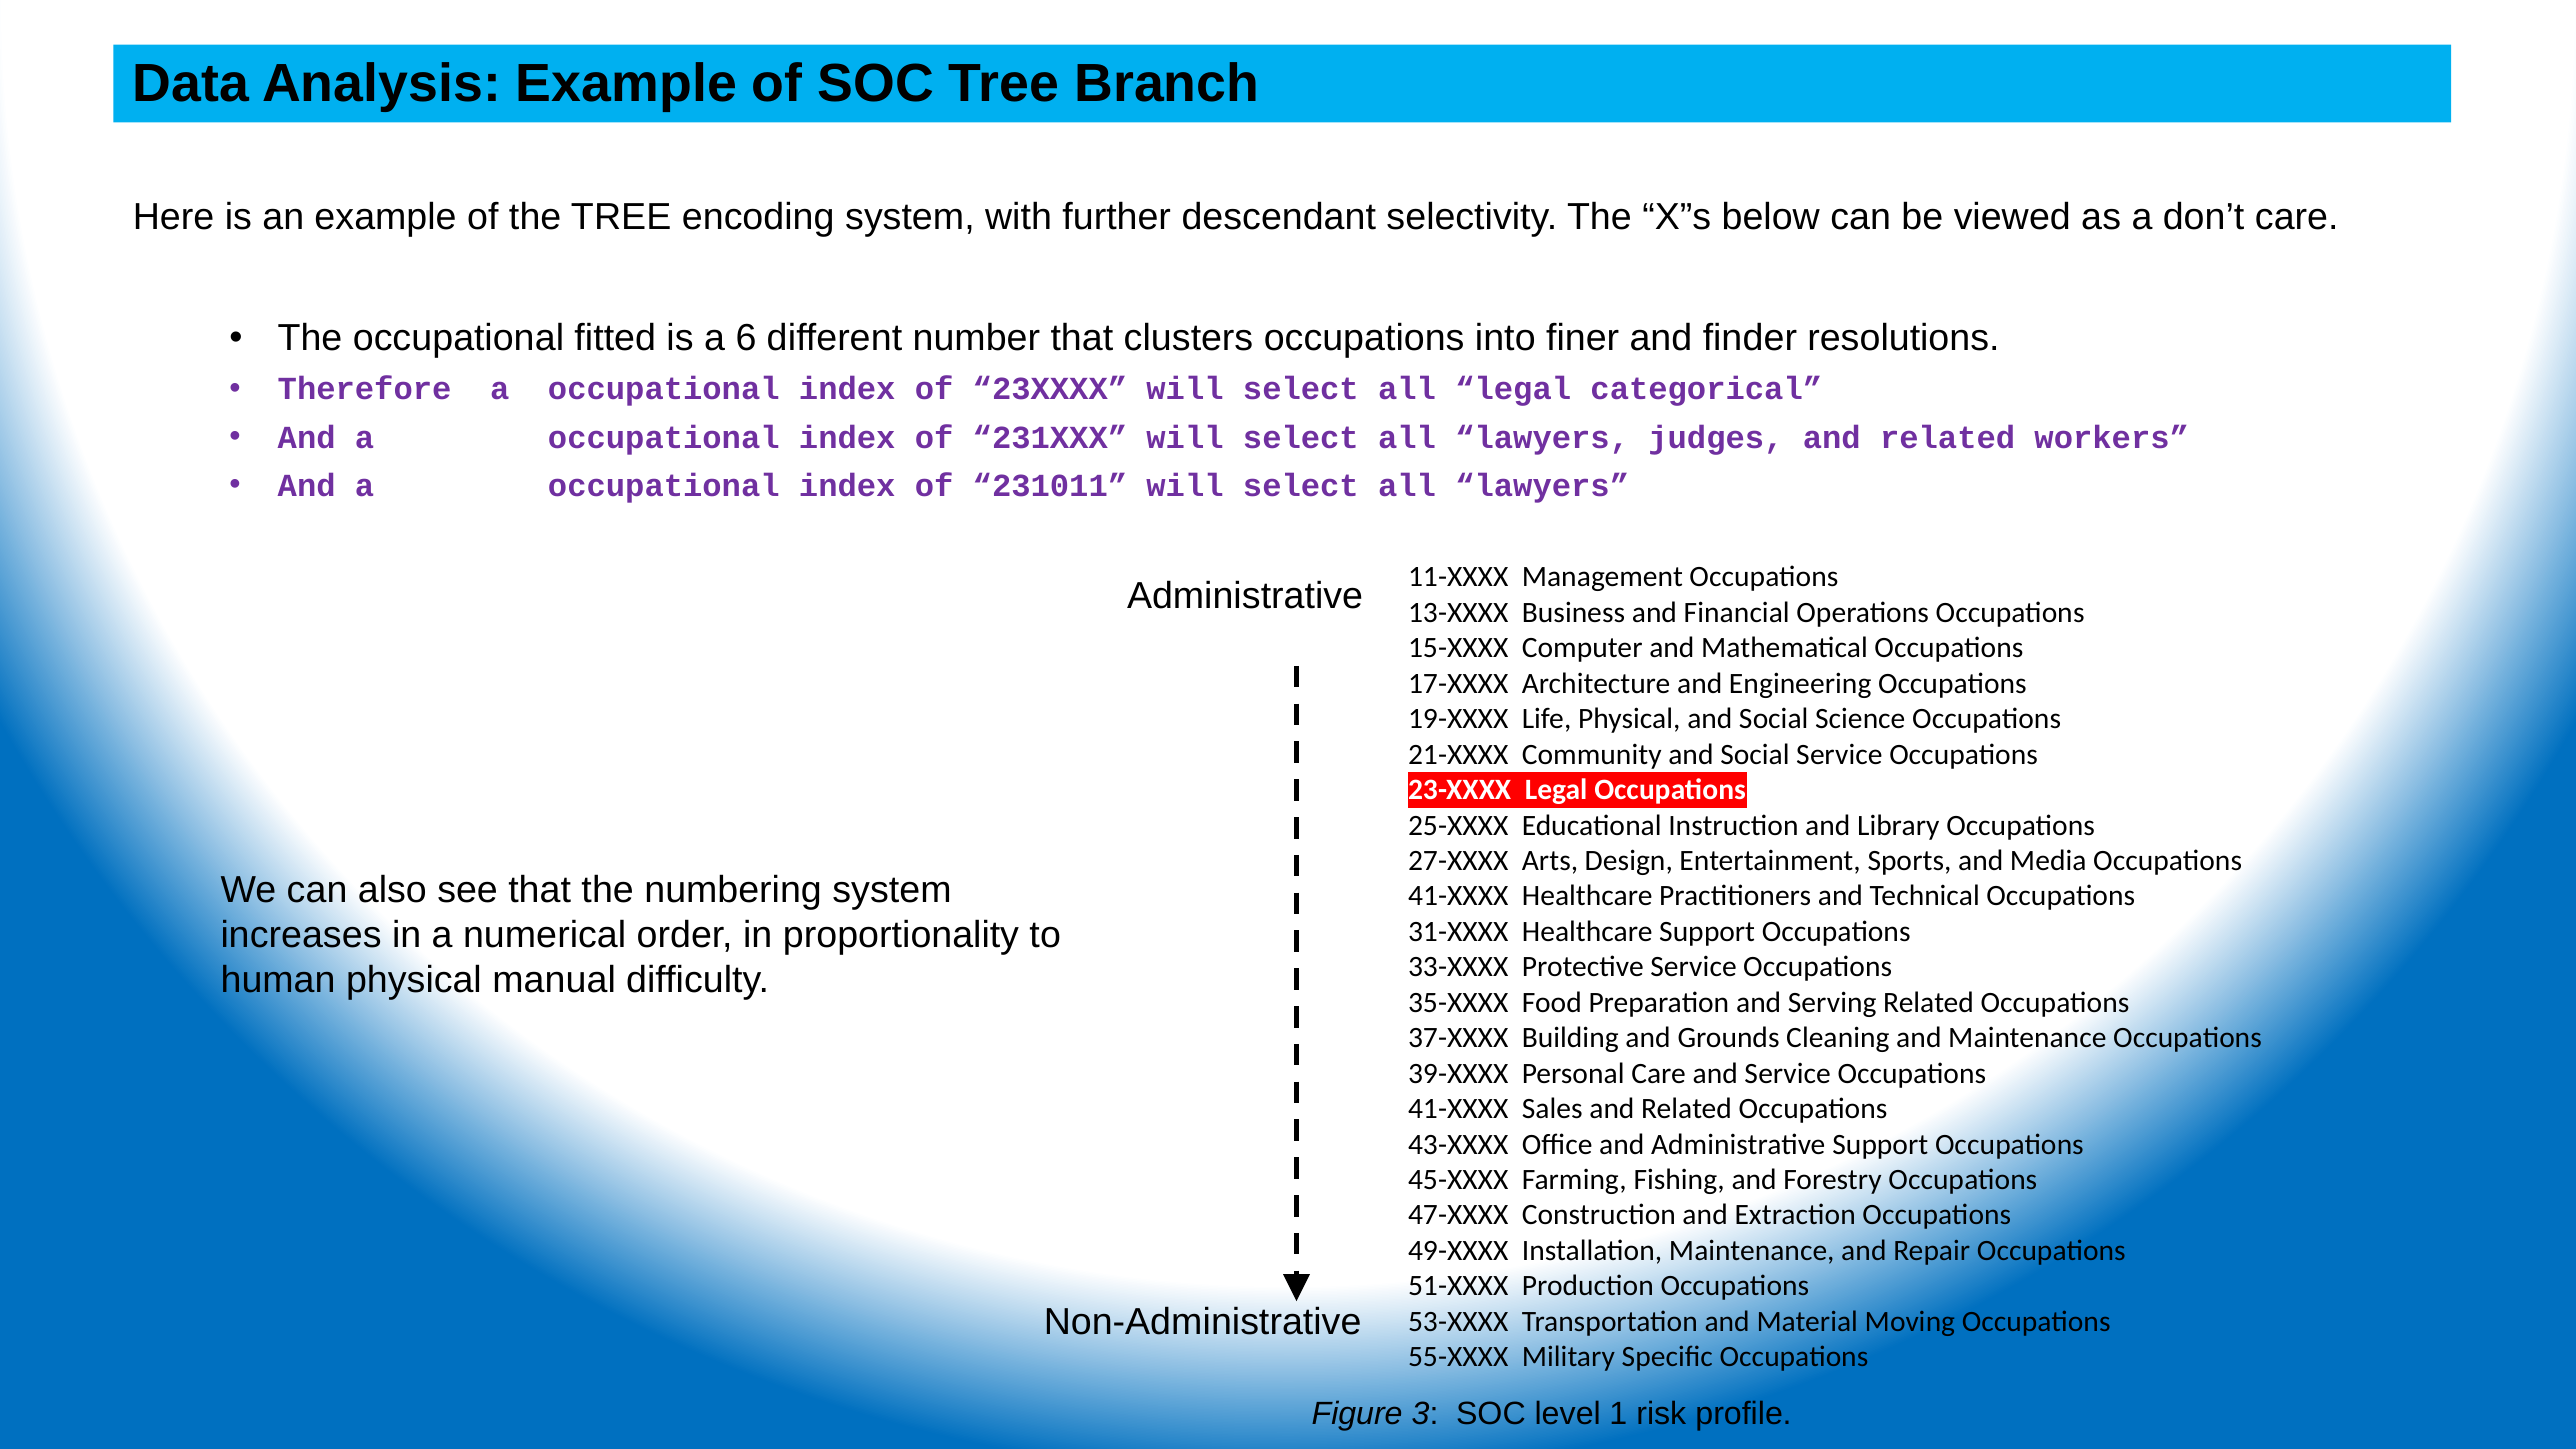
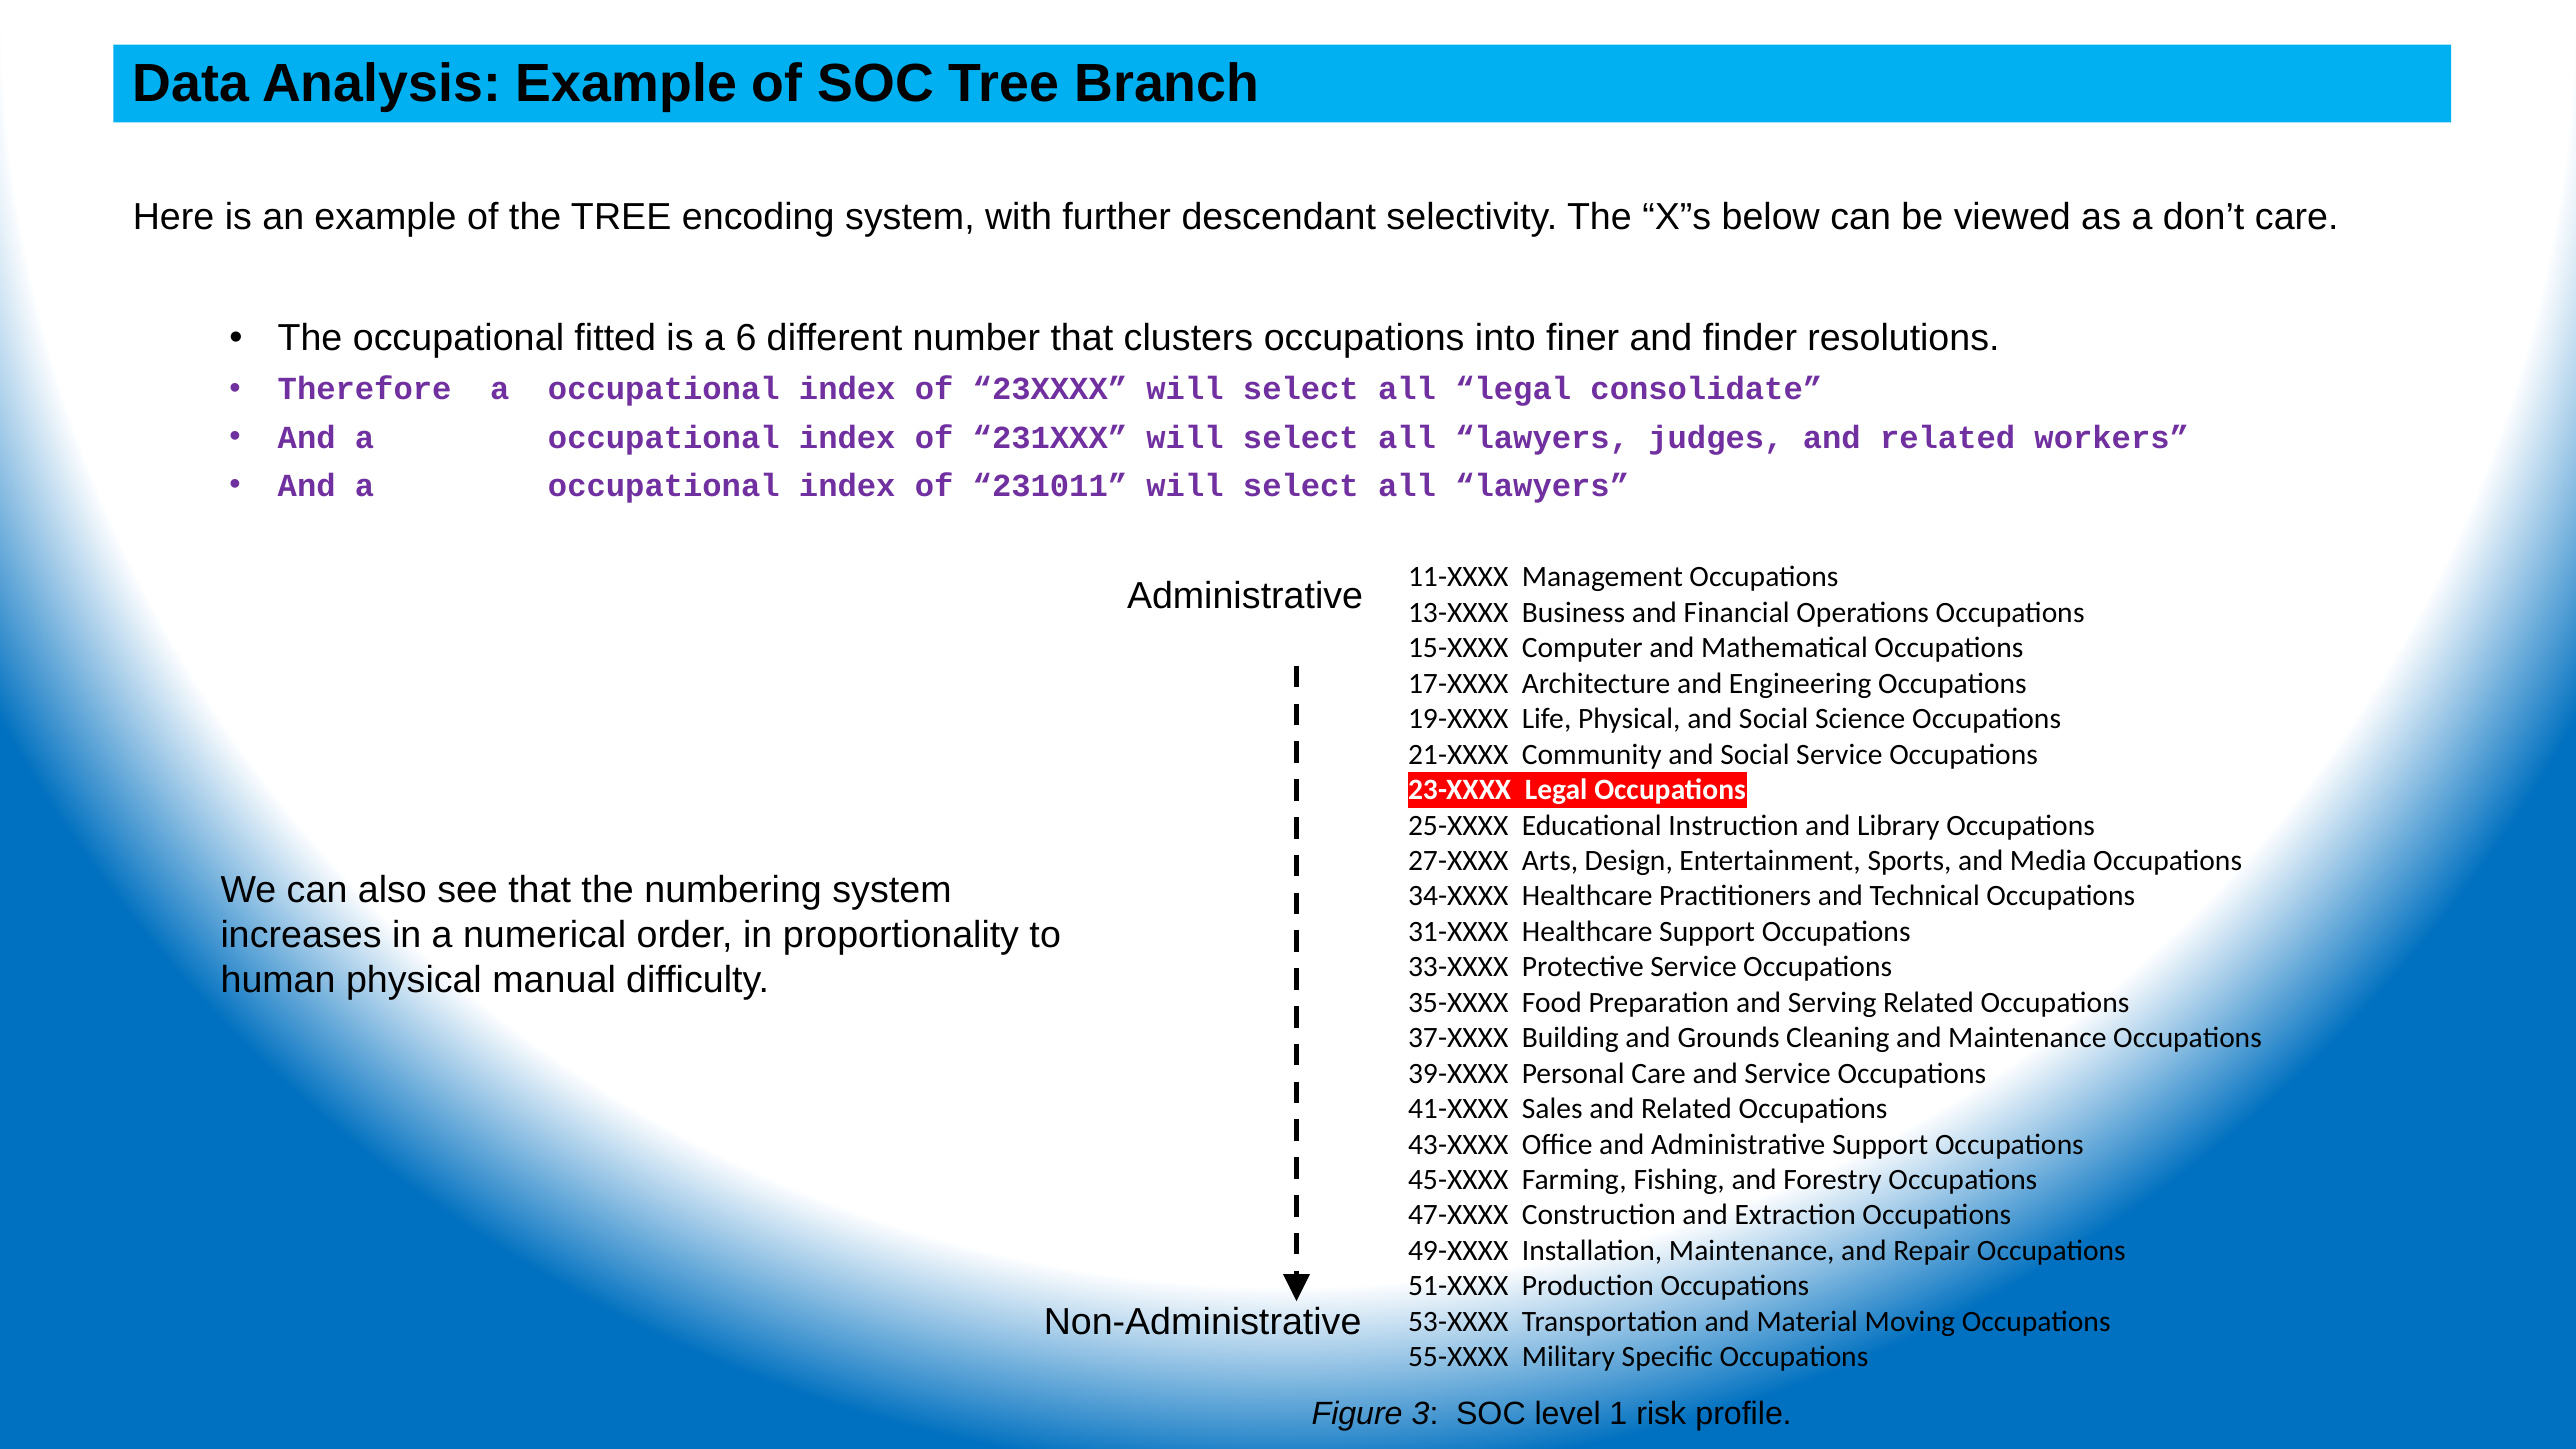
categorical: categorical -> consolidate
41-XXXX at (1458, 896): 41-XXXX -> 34-XXXX
